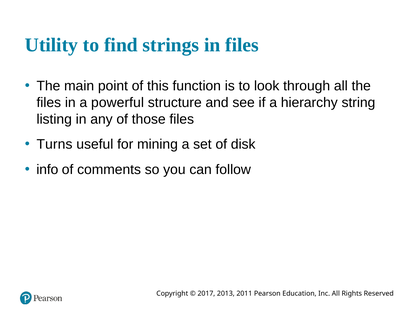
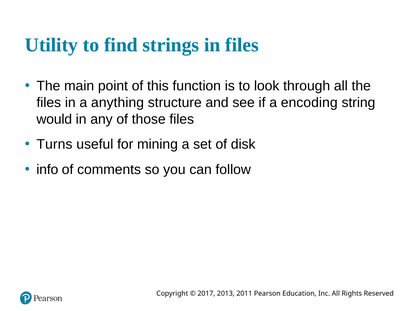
powerful: powerful -> anything
hierarchy: hierarchy -> encoding
listing: listing -> would
